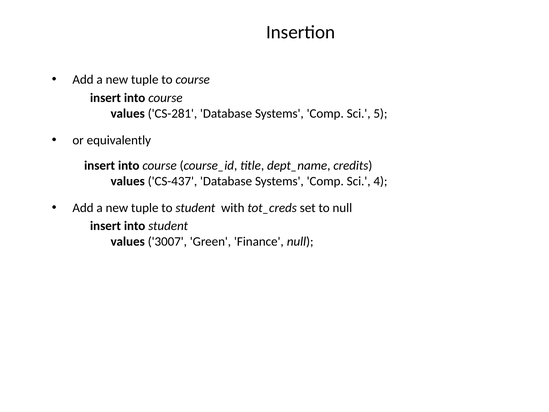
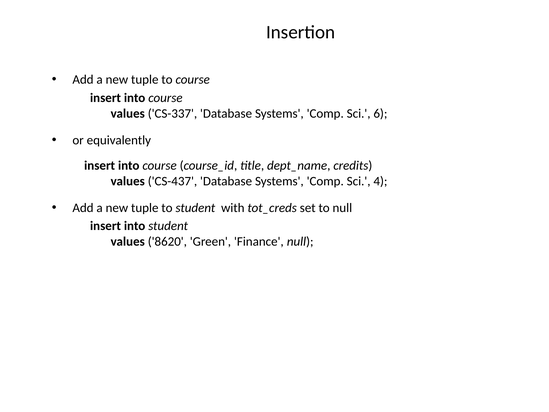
CS-281: CS-281 -> CS-337
5: 5 -> 6
3007: 3007 -> 8620
